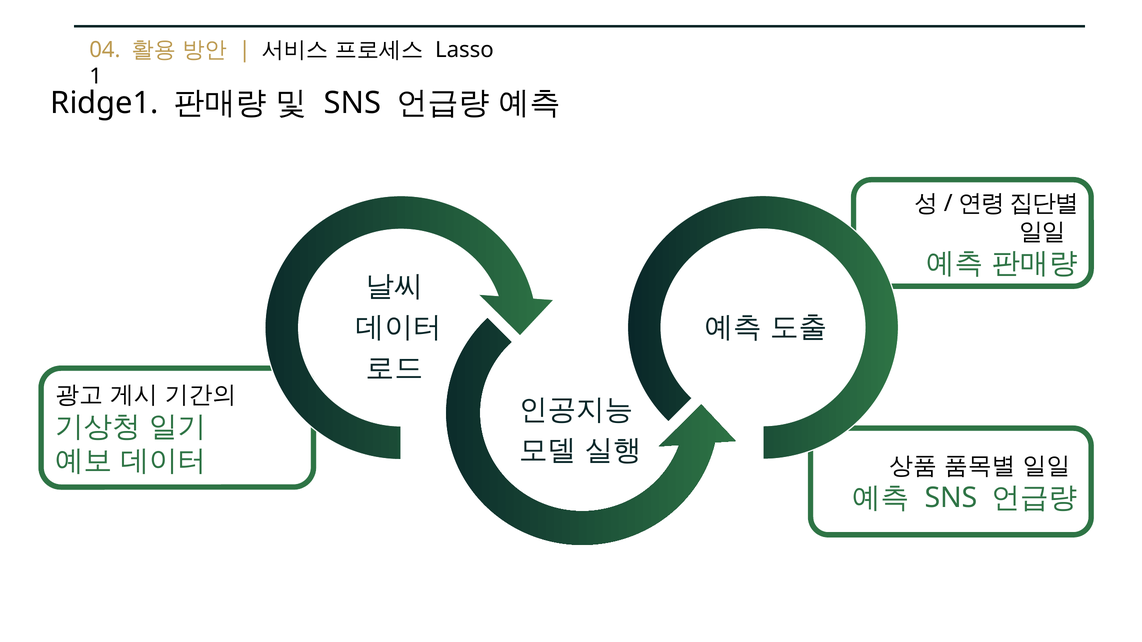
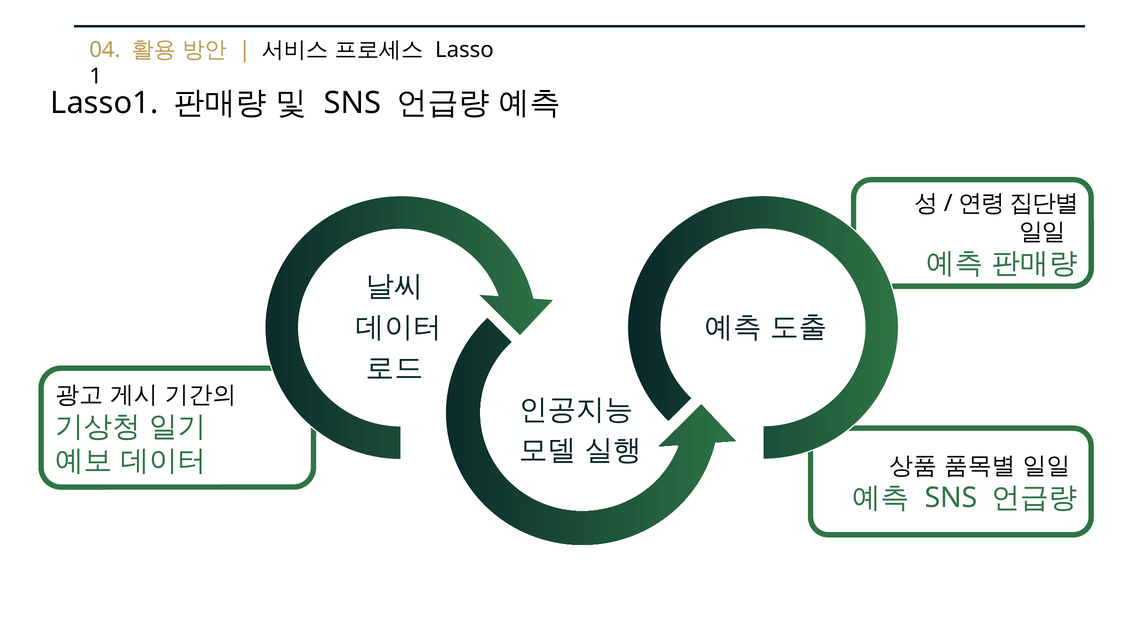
Ridge1: Ridge1 -> Lasso1
